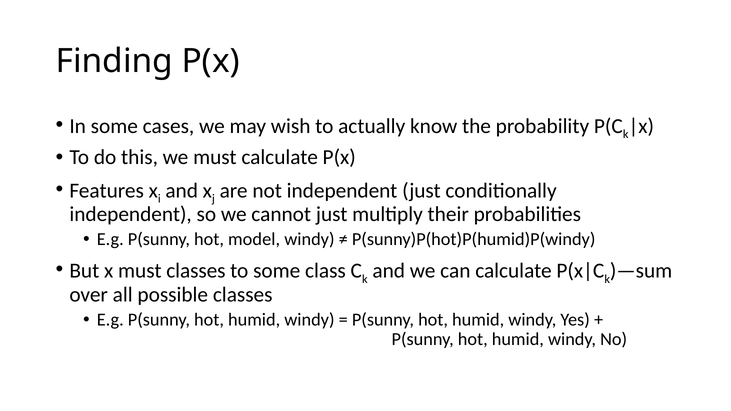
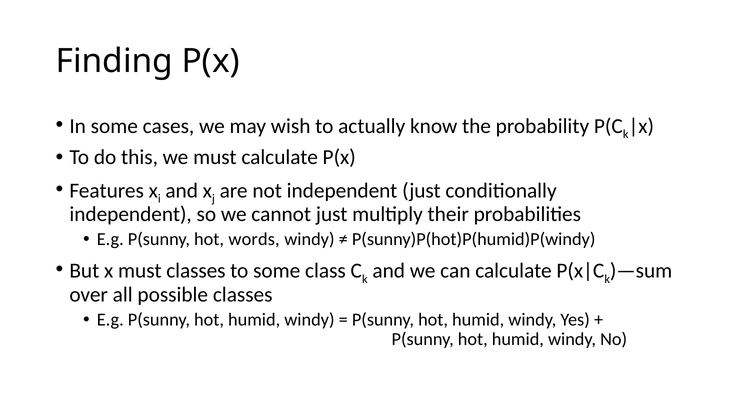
model: model -> words
